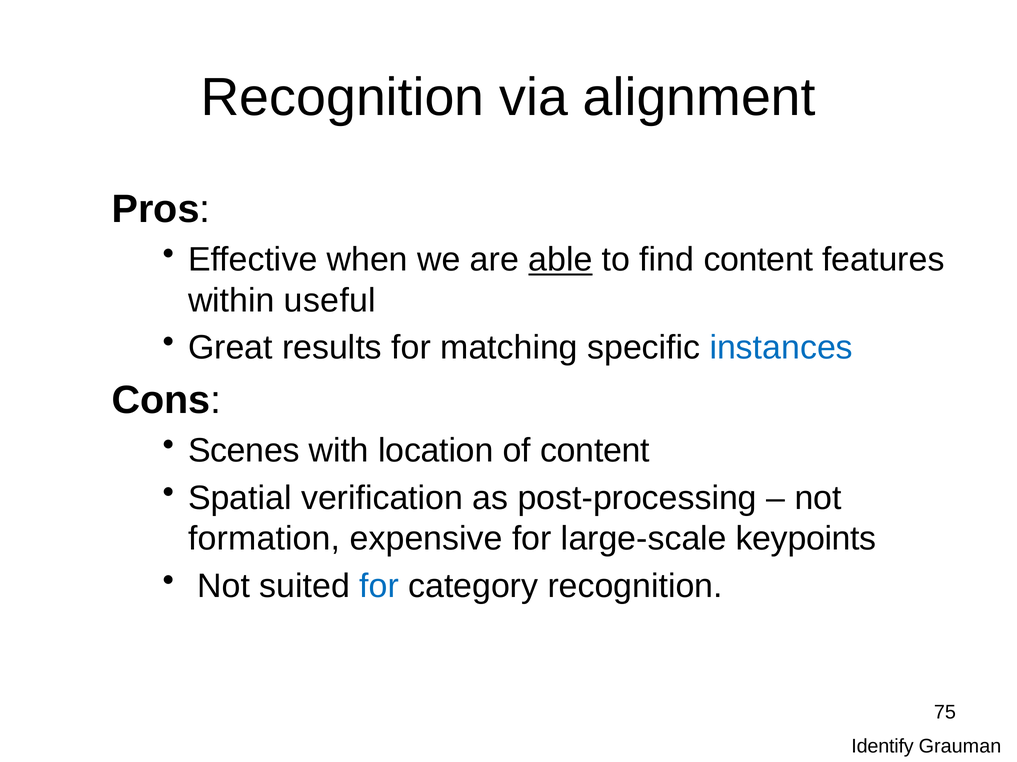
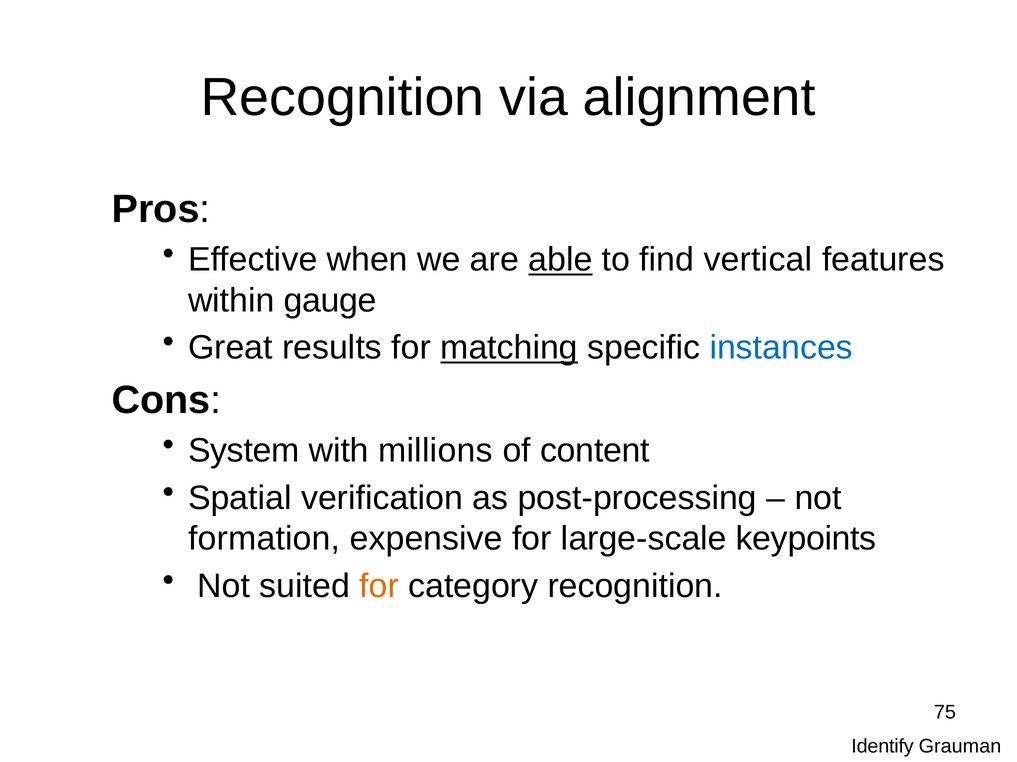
find content: content -> vertical
useful: useful -> gauge
matching underline: none -> present
Scenes: Scenes -> System
location: location -> millions
for at (379, 587) colour: blue -> orange
